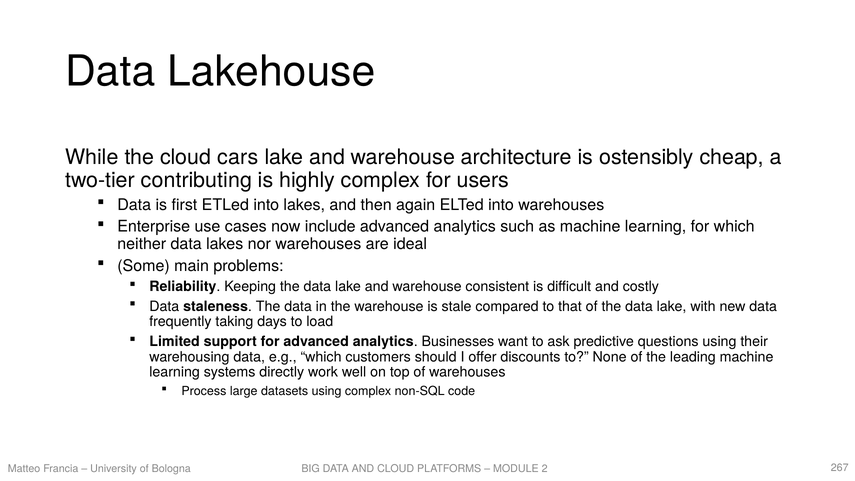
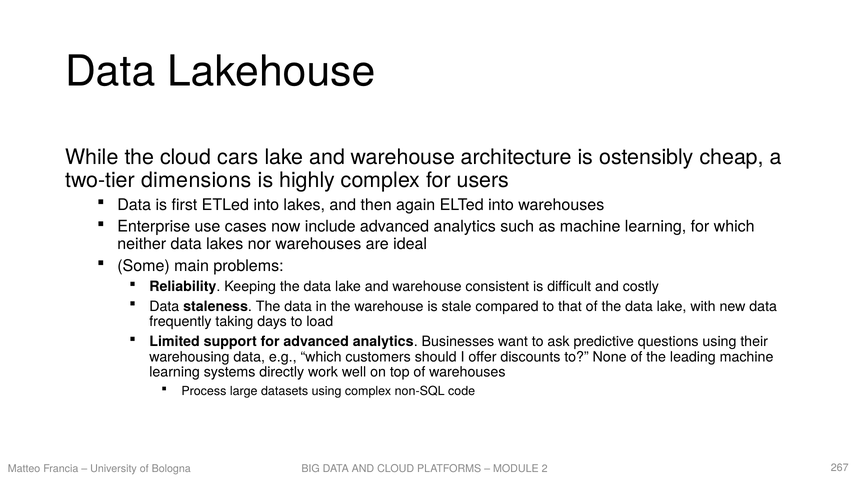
contributing: contributing -> dimensions
